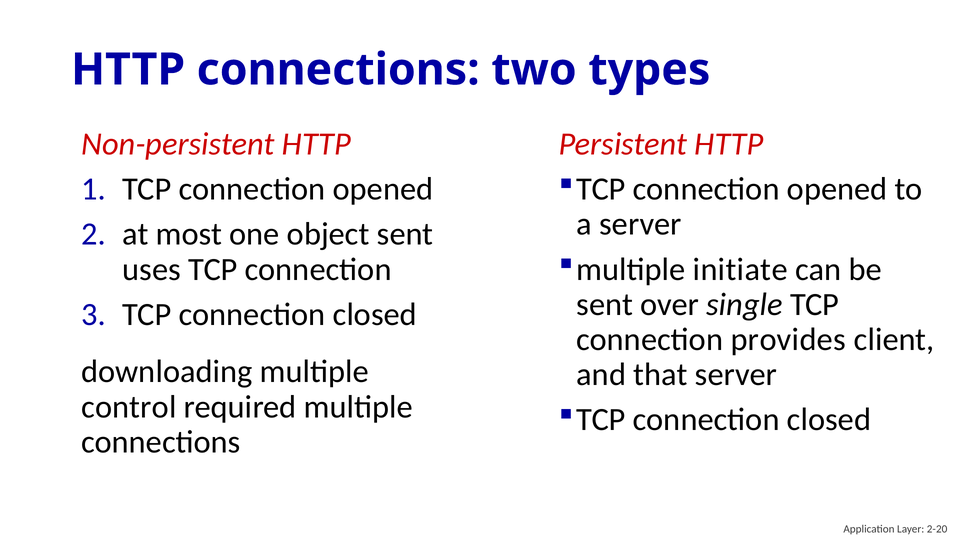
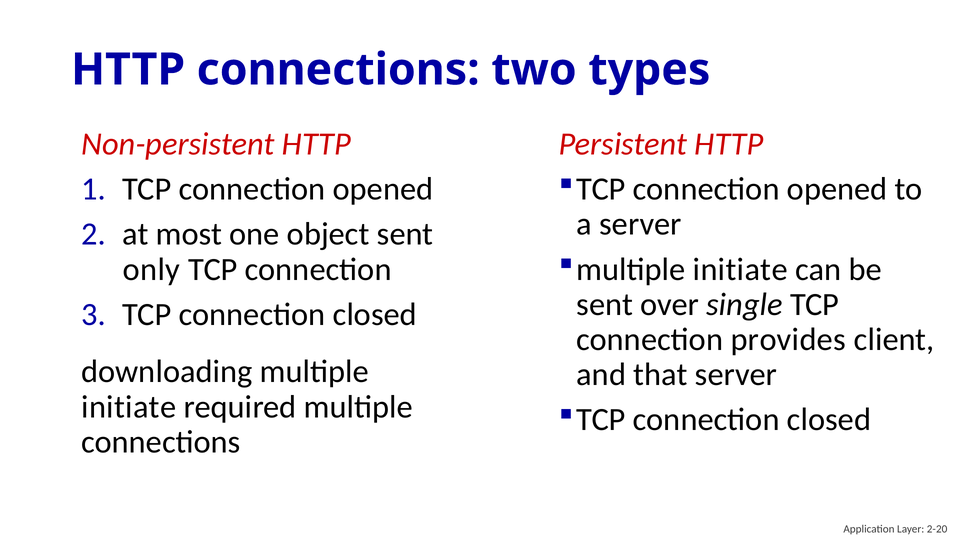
uses: uses -> only
control at (129, 407): control -> initiate
